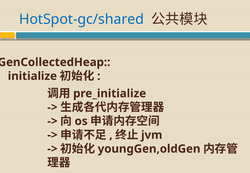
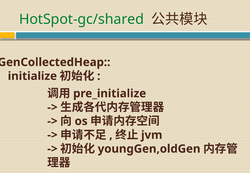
HotSpot-gc/shared colour: blue -> green
